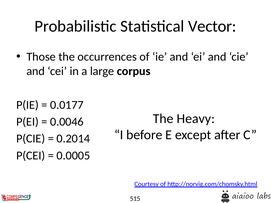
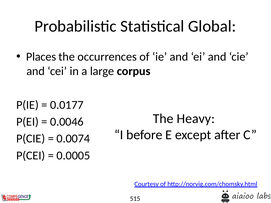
Vector: Vector -> Global
Those: Those -> Places
0.2014: 0.2014 -> 0.0074
